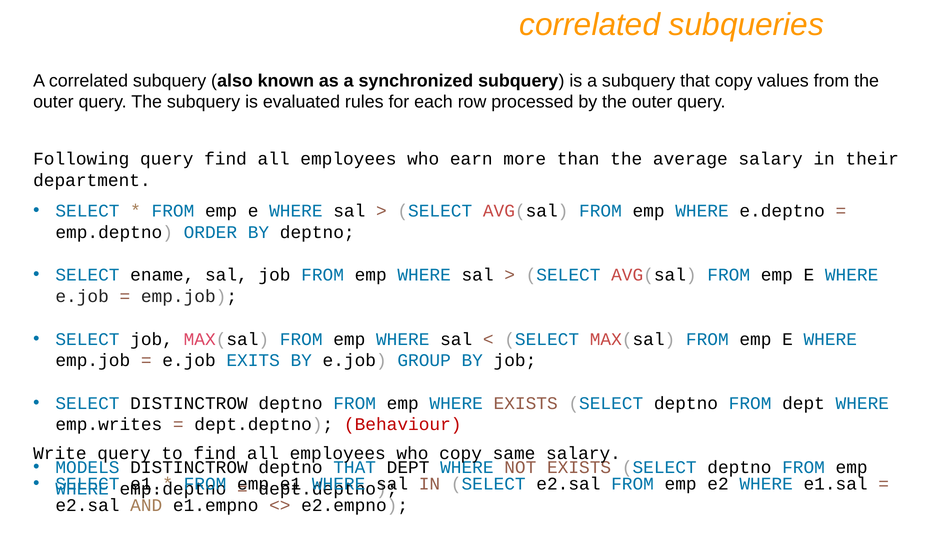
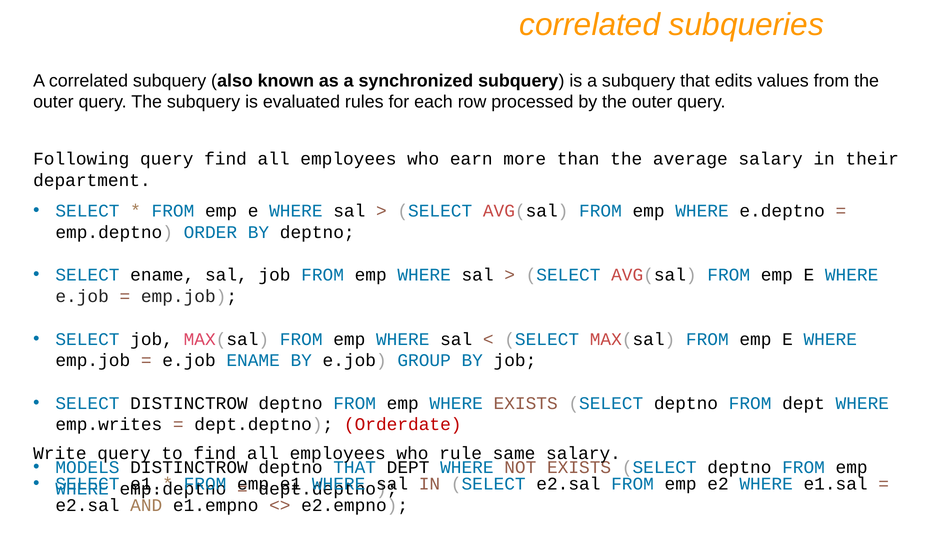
that copy: copy -> edits
e.job EXITS: EXITS -> ENAME
Behaviour: Behaviour -> Orderdate
who copy: copy -> rule
